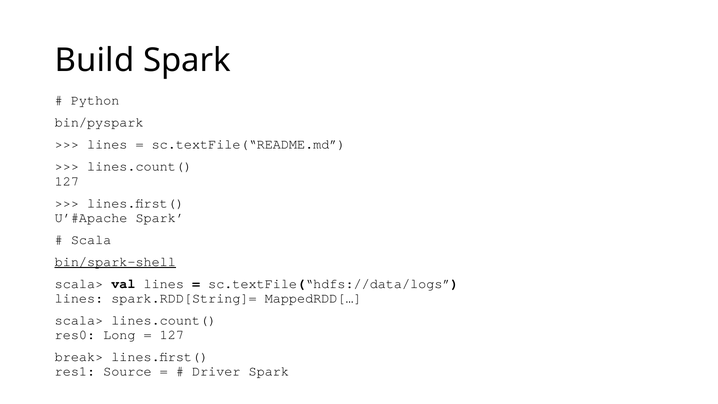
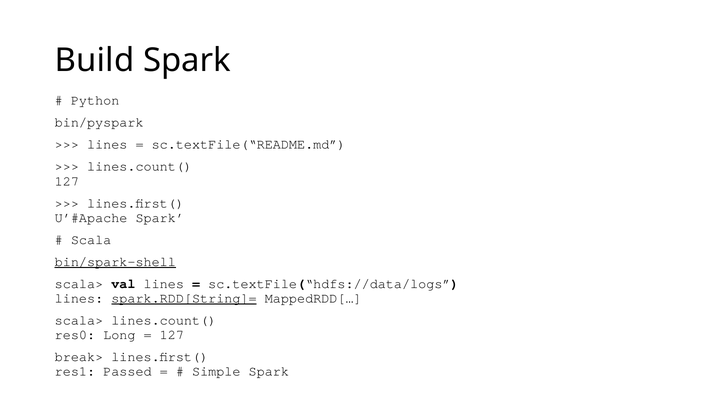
spark.RDD[String]= underline: none -> present
Source: Source -> Passed
Driver: Driver -> Simple
